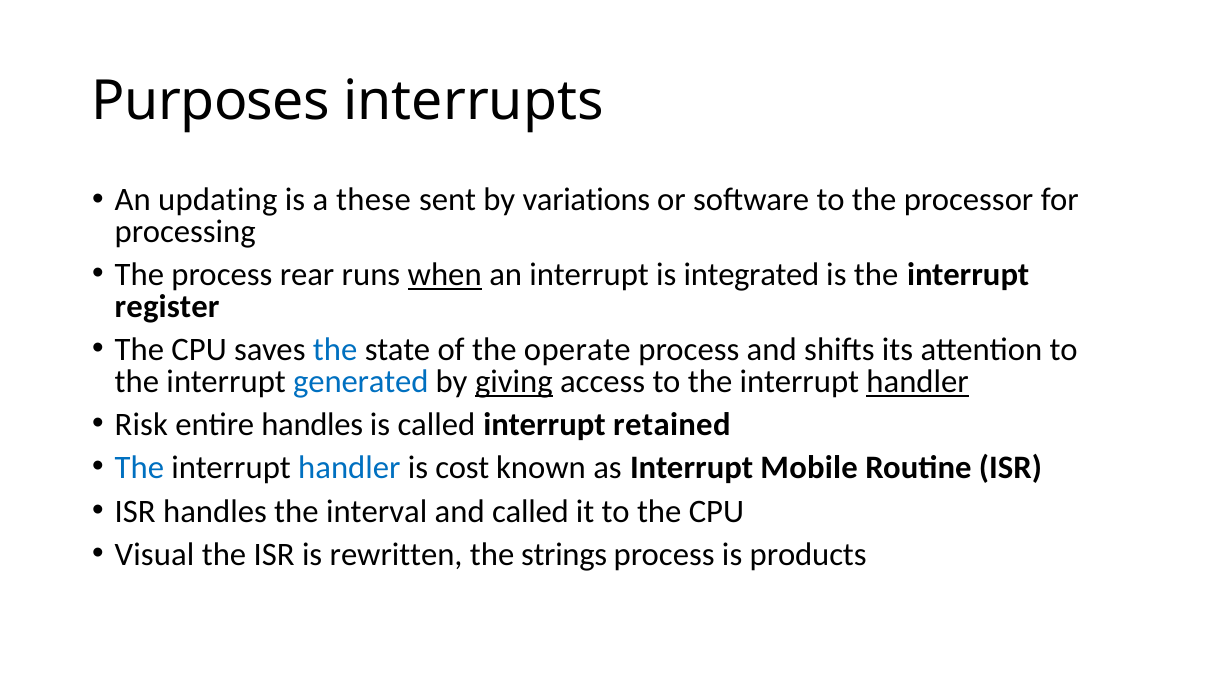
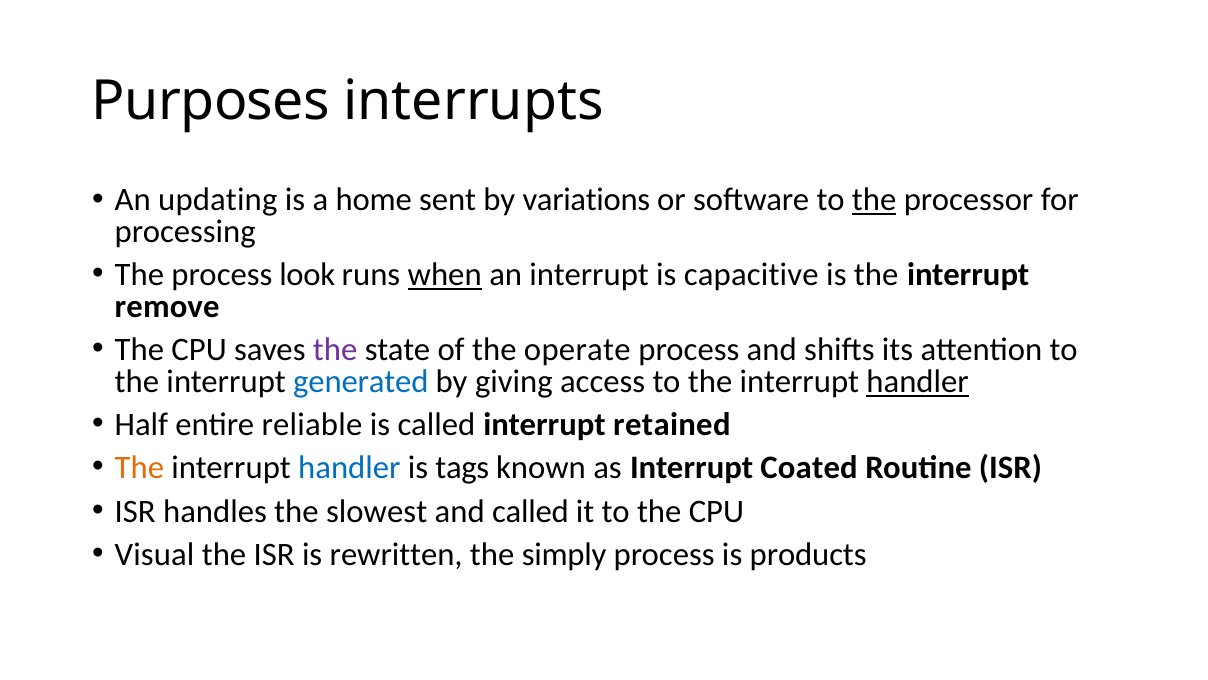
these: these -> home
the at (874, 200) underline: none -> present
rear: rear -> look
integrated: integrated -> capacitive
register: register -> remove
the at (335, 350) colour: blue -> purple
giving underline: present -> none
Risk: Risk -> Half
entire handles: handles -> reliable
The at (139, 468) colour: blue -> orange
cost: cost -> tags
Mobile: Mobile -> Coated
interval: interval -> slowest
strings: strings -> simply
